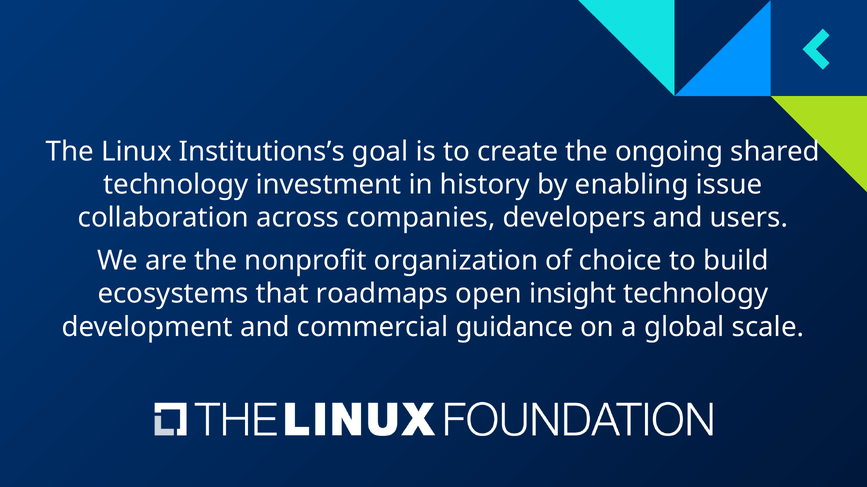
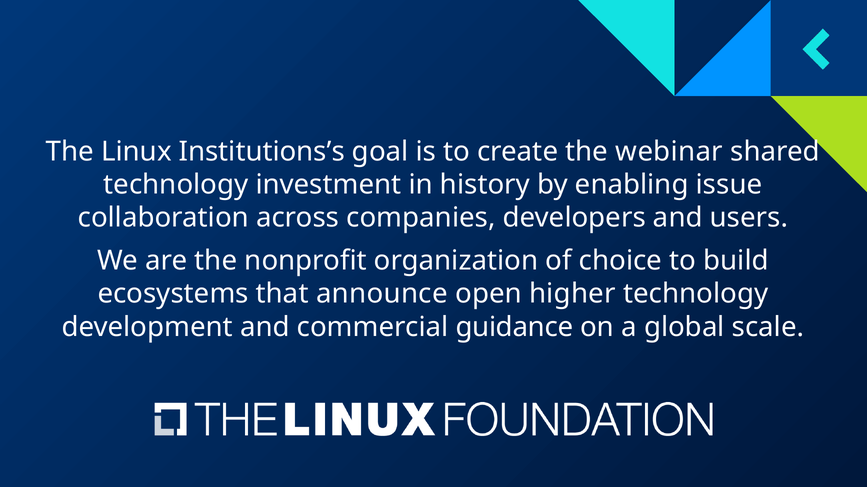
ongoing: ongoing -> webinar
roadmaps: roadmaps -> announce
insight: insight -> higher
